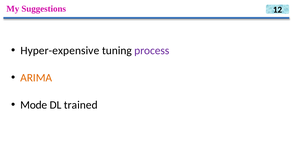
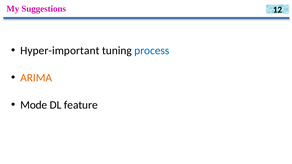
Hyper-expensive: Hyper-expensive -> Hyper-important
process colour: purple -> blue
trained: trained -> feature
